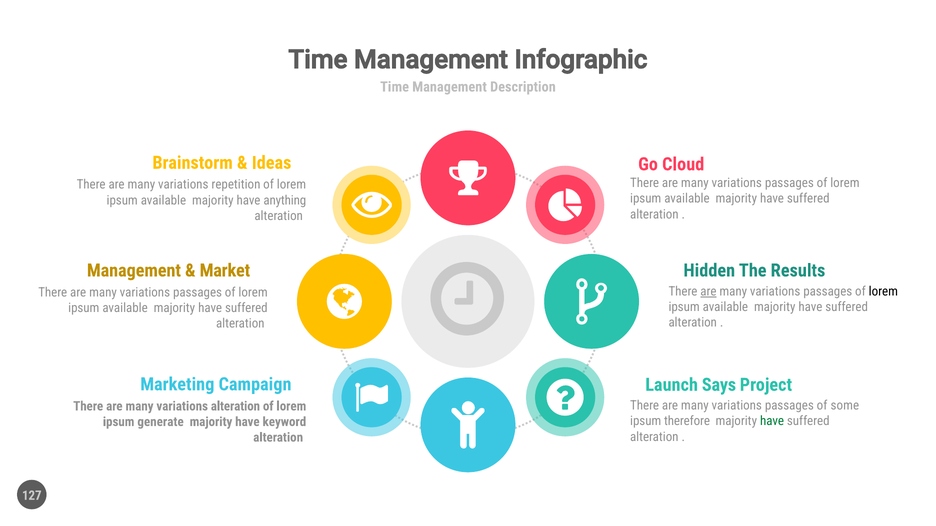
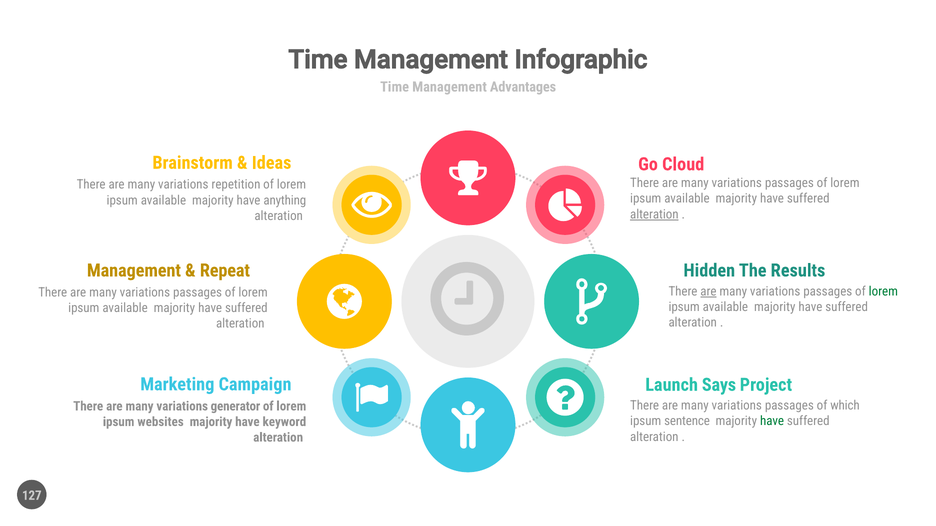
Description: Description -> Advantages
alteration at (654, 215) underline: none -> present
Market: Market -> Repeat
lorem at (883, 292) colour: black -> green
some: some -> which
variations alteration: alteration -> generator
therefore: therefore -> sentence
generate: generate -> websites
